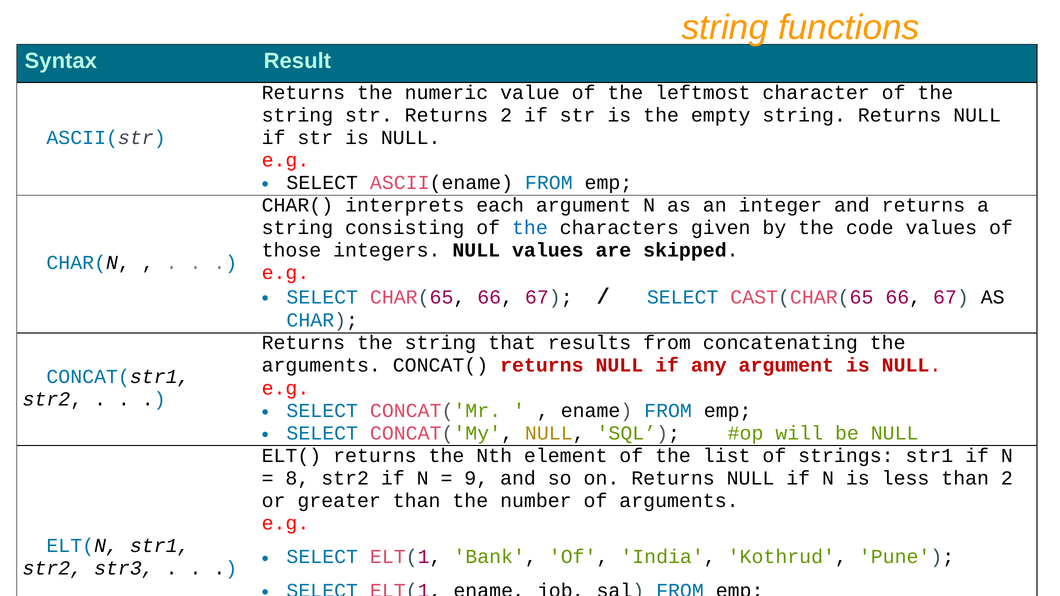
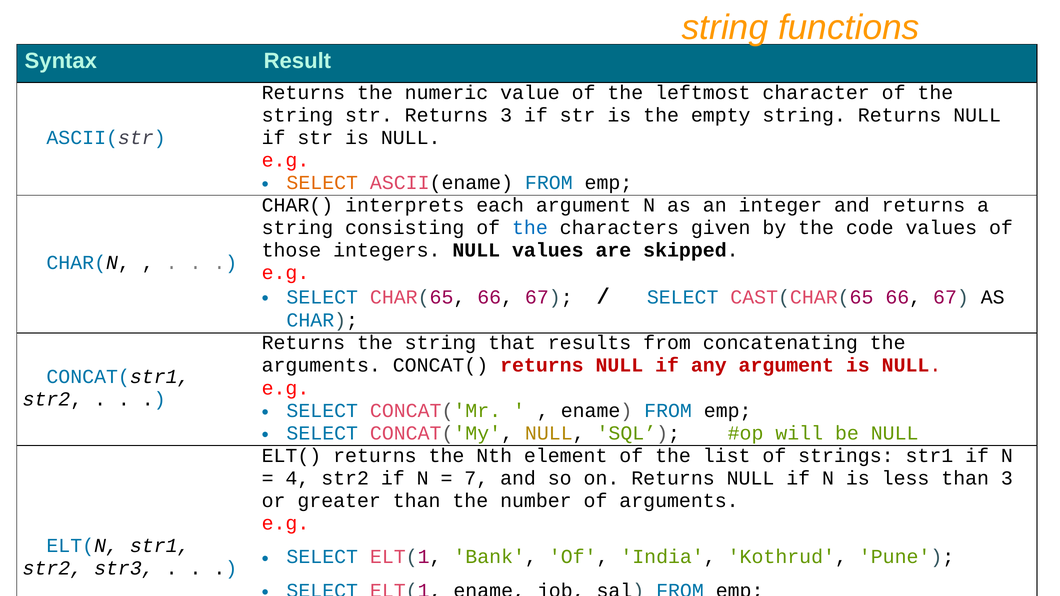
Returns 2: 2 -> 3
SELECT at (322, 183) colour: black -> orange
8: 8 -> 4
9: 9 -> 7
than 2: 2 -> 3
